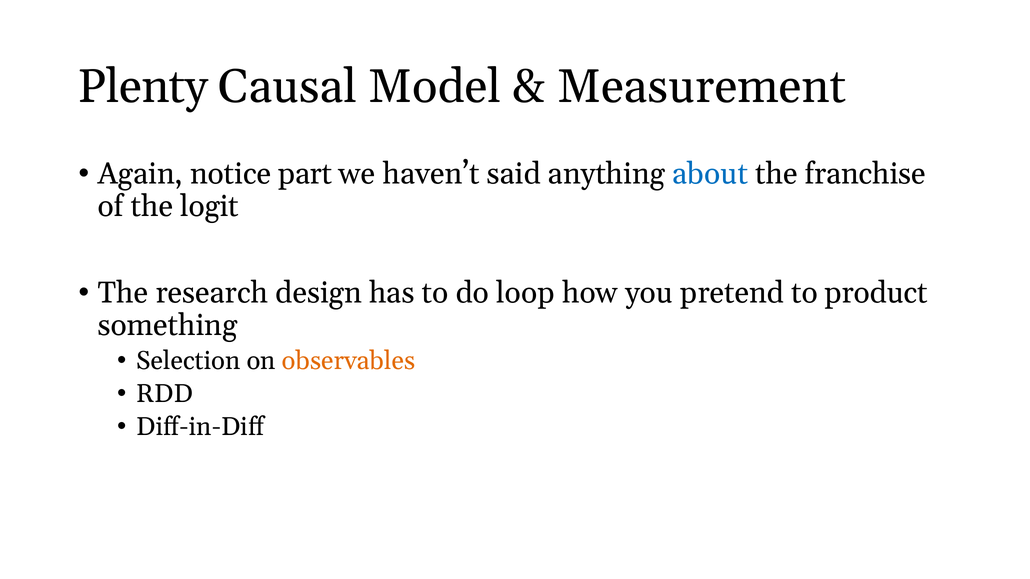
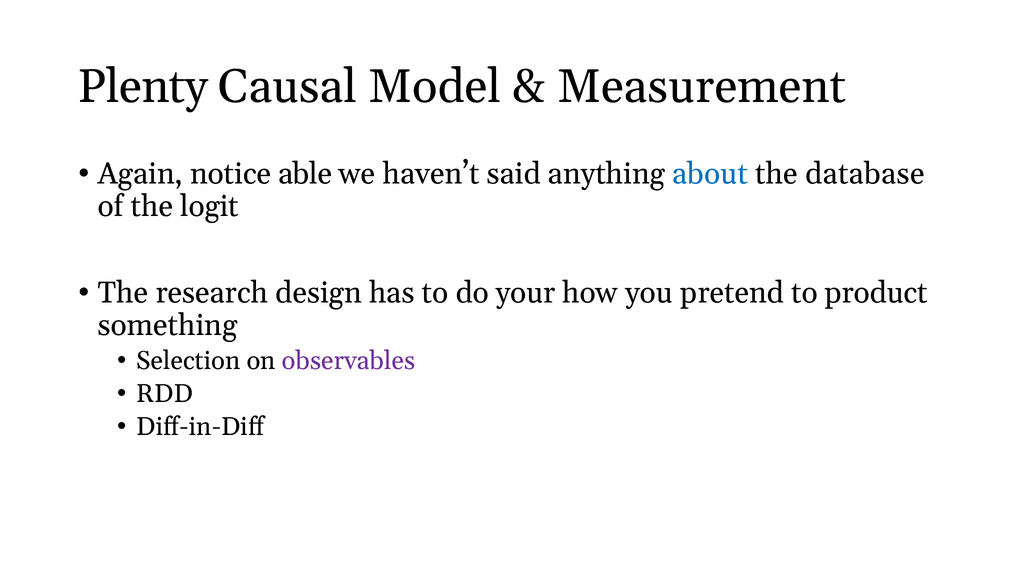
part: part -> able
franchise: franchise -> database
loop: loop -> your
observables colour: orange -> purple
